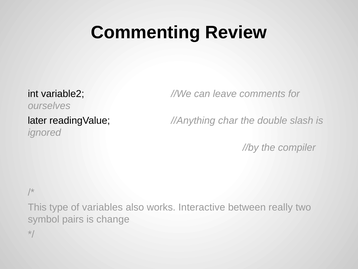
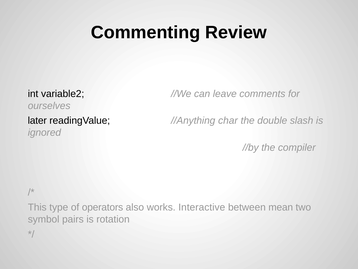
variables: variables -> operators
really: really -> mean
change: change -> rotation
